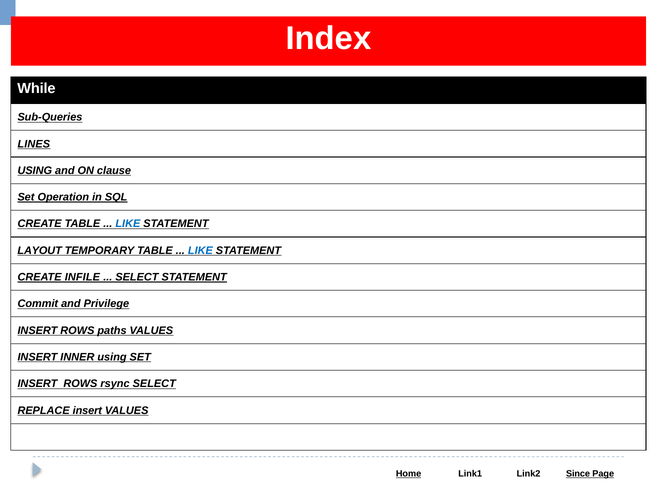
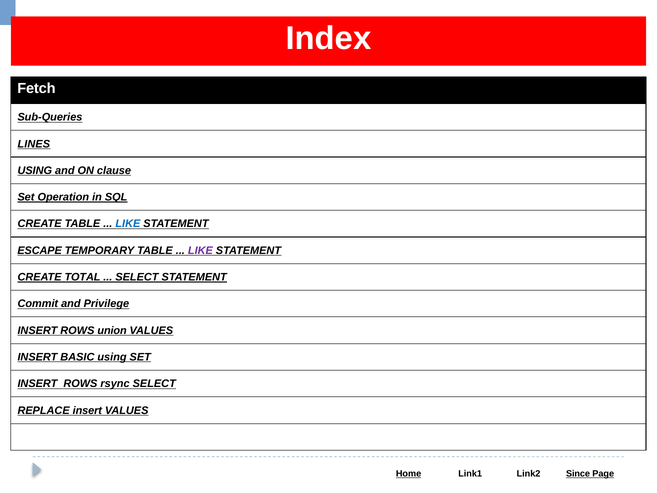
While: While -> Fetch
LAYOUT: LAYOUT -> ESCAPE
LIKE at (200, 250) colour: blue -> purple
INFILE: INFILE -> TOTAL
paths: paths -> union
INNER: INNER -> BASIC
